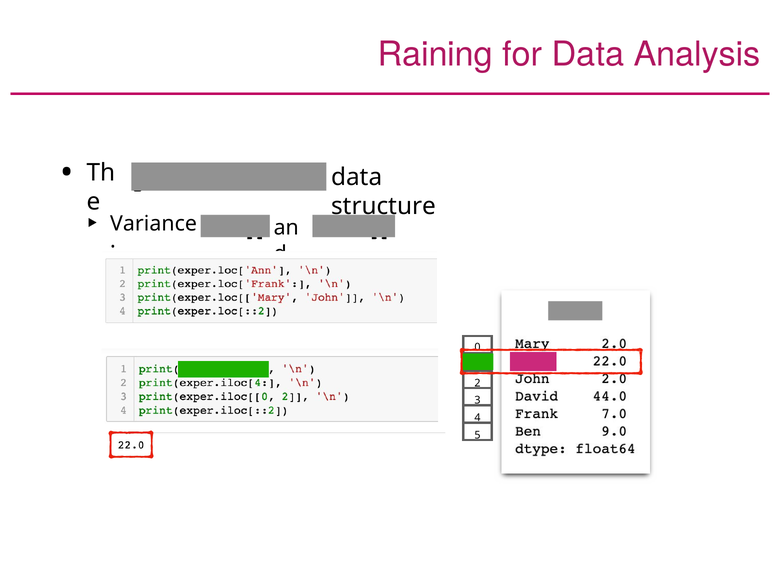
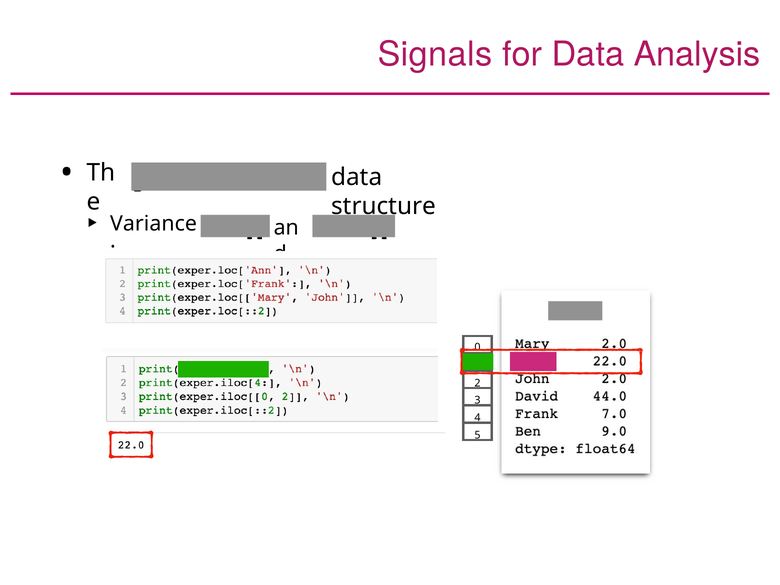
Raining: Raining -> Signals
